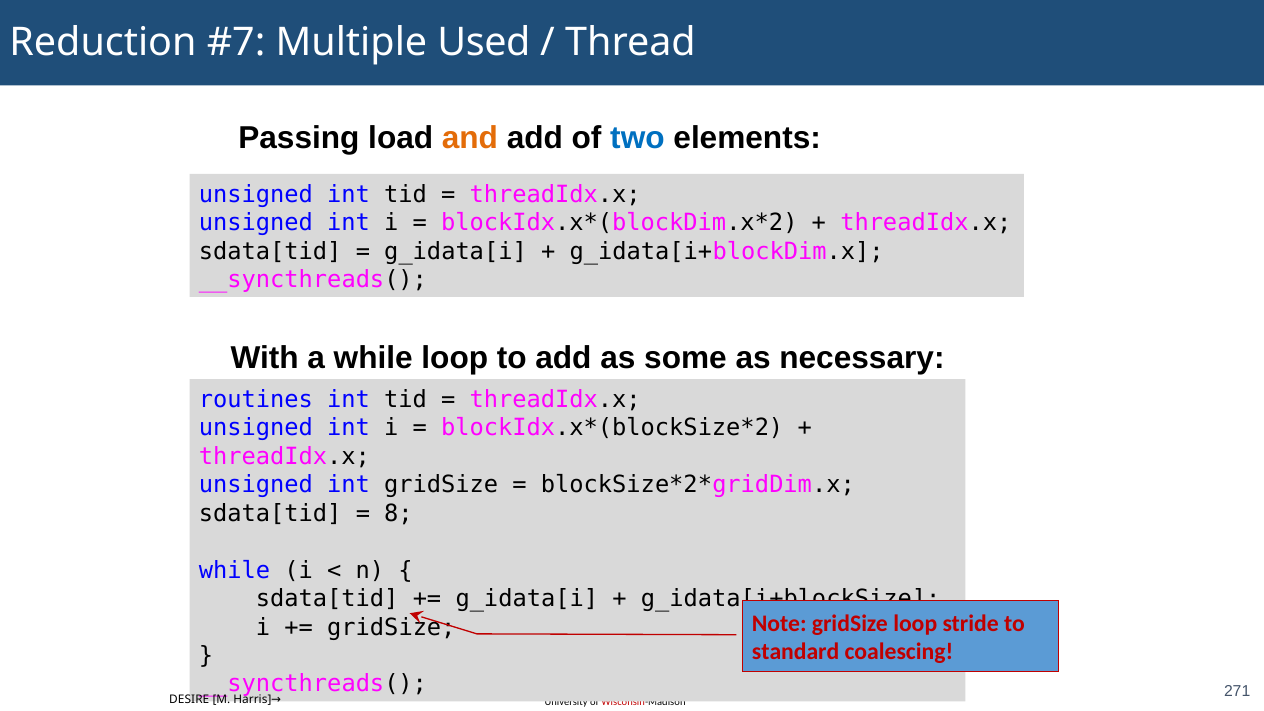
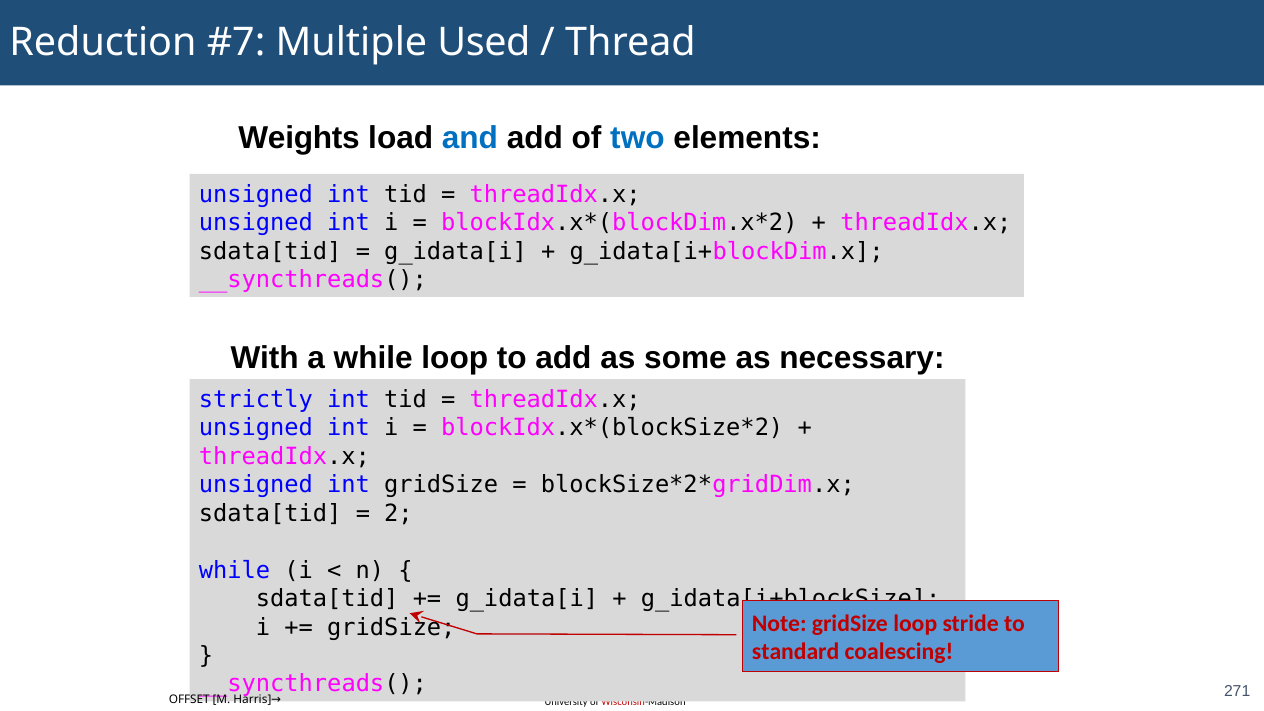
Passing: Passing -> Weights
and colour: orange -> blue
routines: routines -> strictly
8: 8 -> 2
DESIRE: DESIRE -> OFFSET
